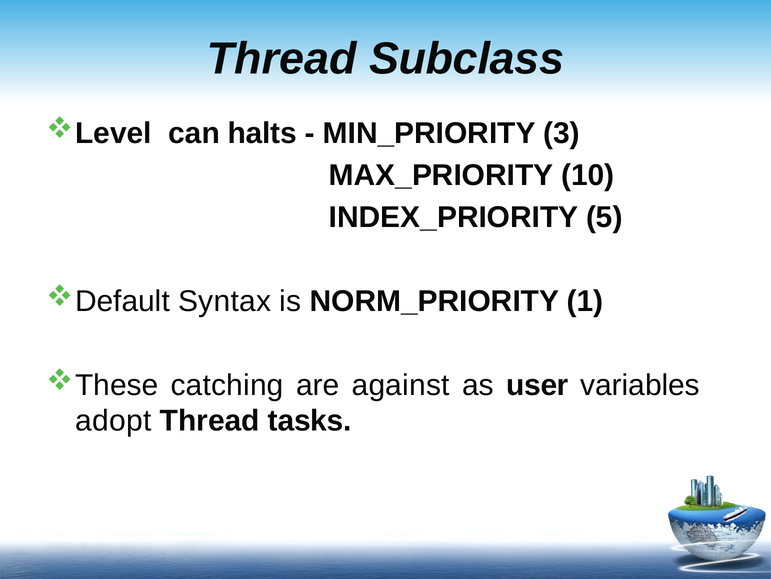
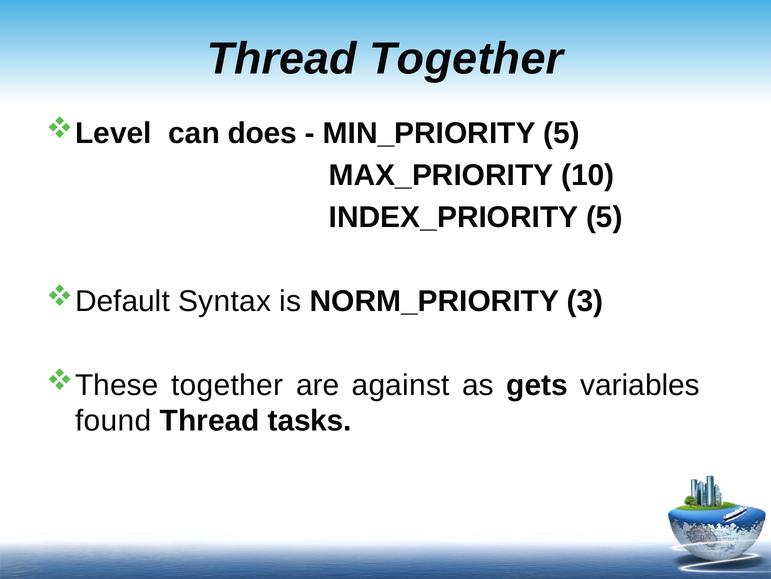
Thread Subclass: Subclass -> Together
halts: halts -> does
MIN_PRIORITY 3: 3 -> 5
1: 1 -> 3
catching at (227, 385): catching -> together
user: user -> gets
adopt: adopt -> found
